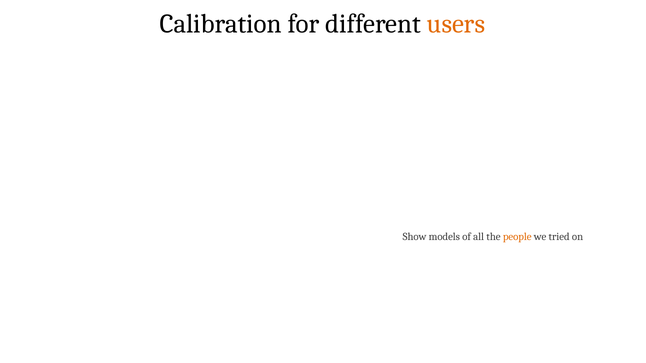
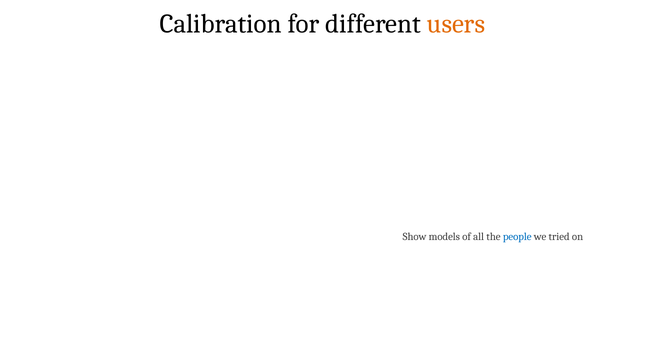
people colour: orange -> blue
